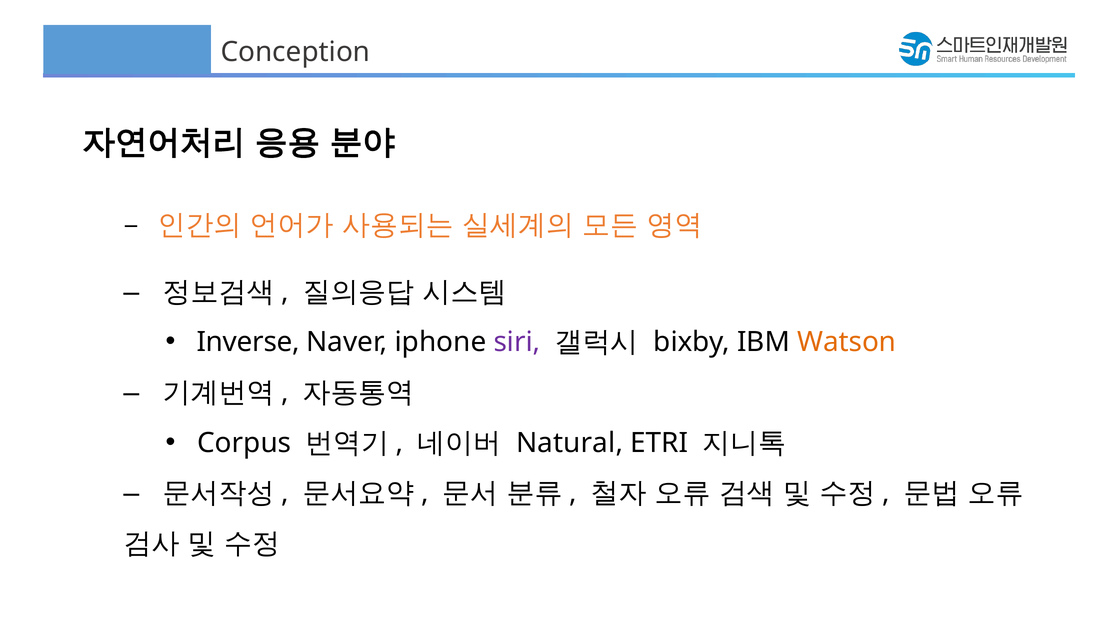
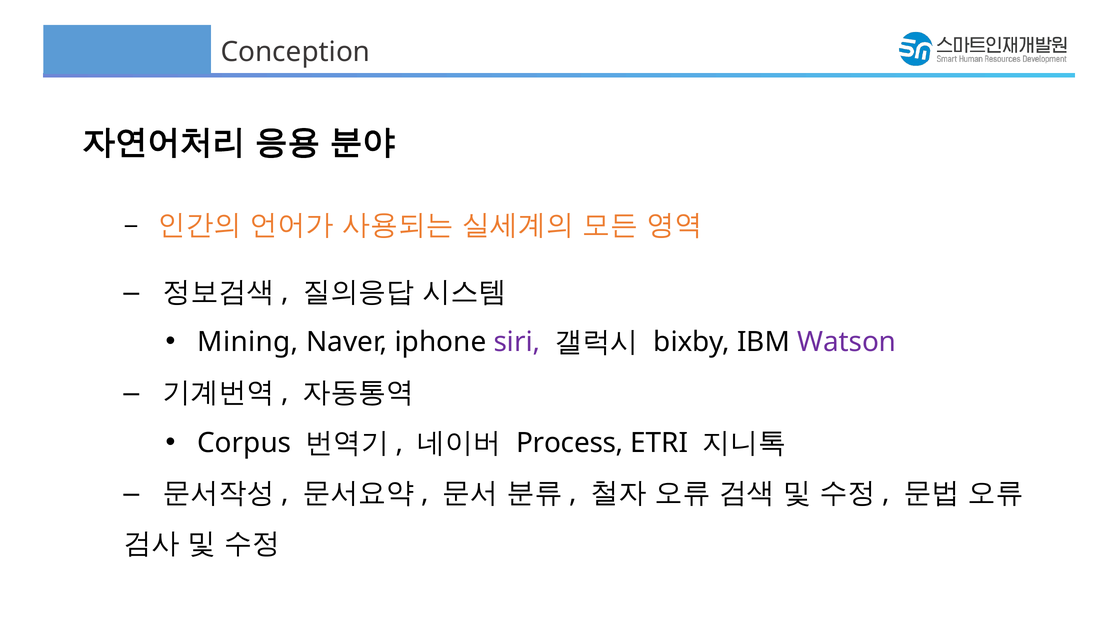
Inverse: Inverse -> Mining
Watson colour: orange -> purple
Natural: Natural -> Process
